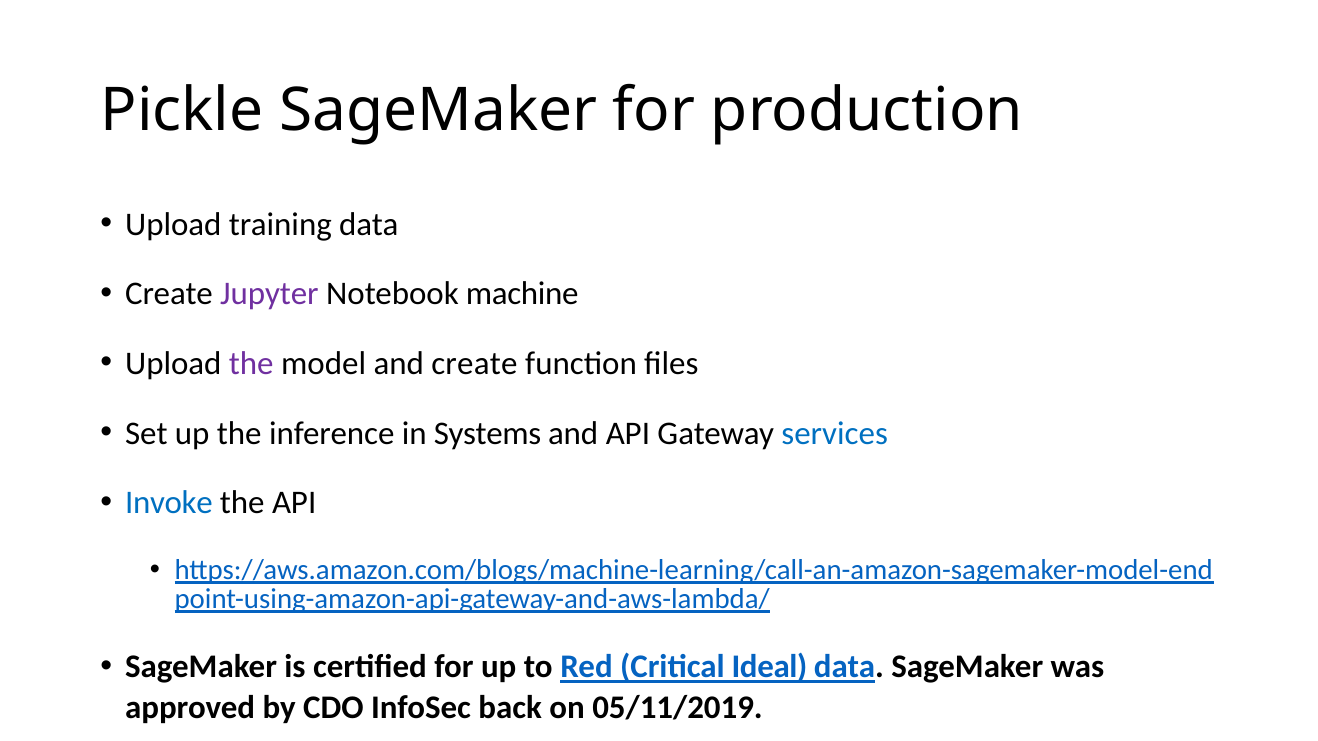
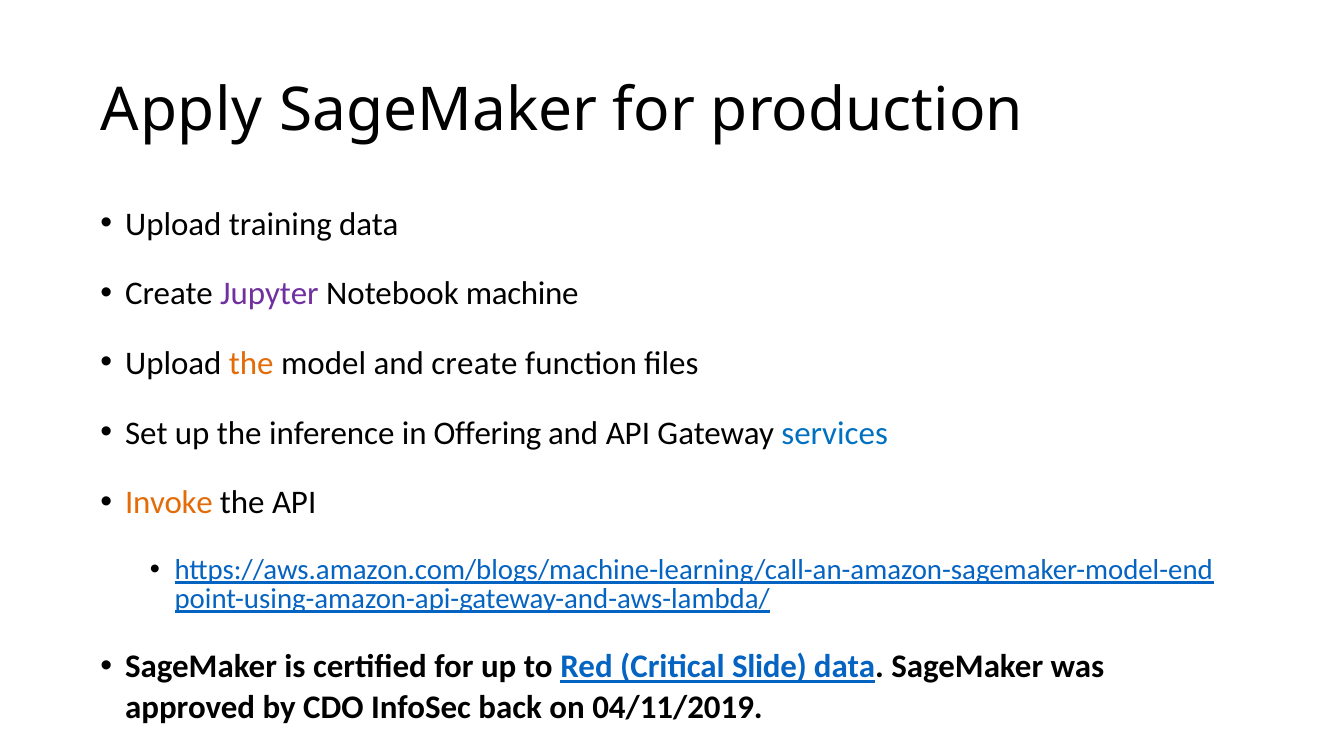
Pickle: Pickle -> Apply
the at (251, 364) colour: purple -> orange
Systems: Systems -> Offering
Invoke colour: blue -> orange
Ideal: Ideal -> Slide
05/11/2019: 05/11/2019 -> 04/11/2019
